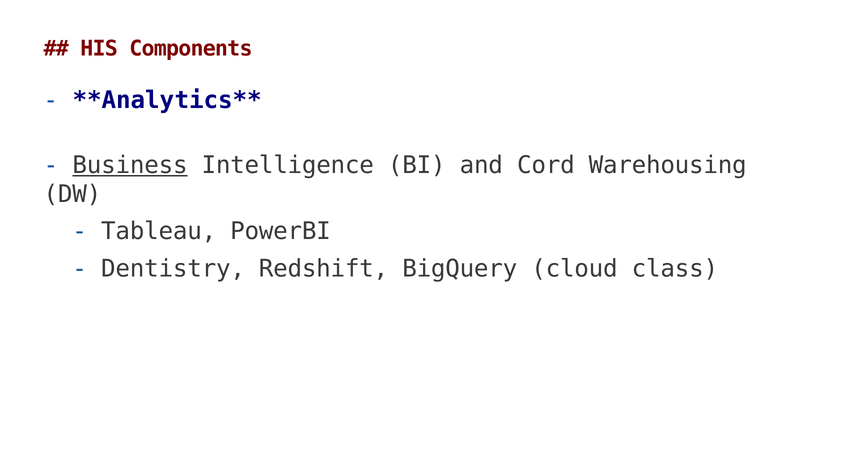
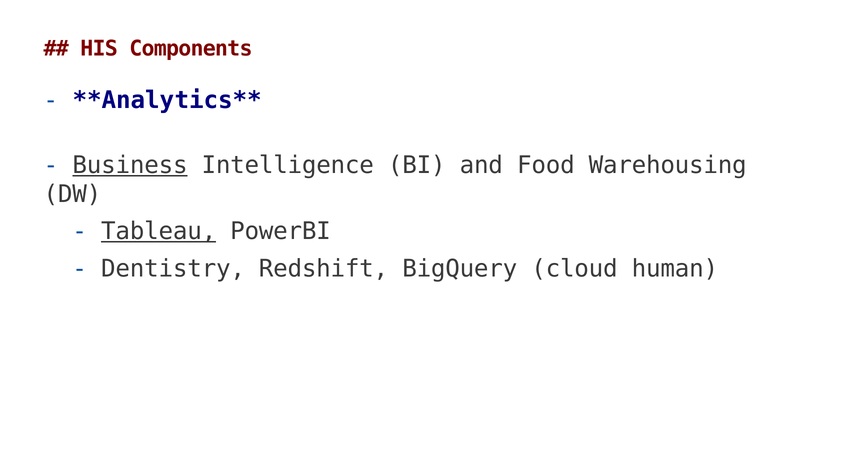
Cord: Cord -> Food
Tableau underline: none -> present
class: class -> human
